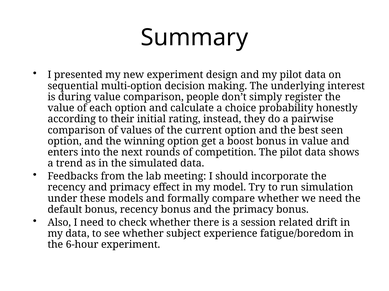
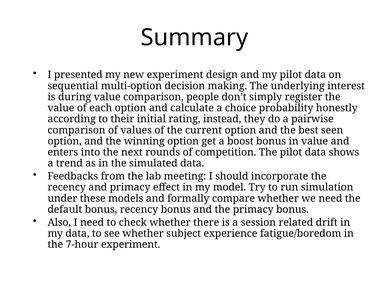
6-hour: 6-hour -> 7-hour
